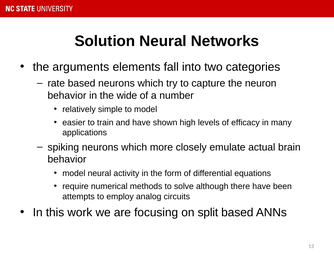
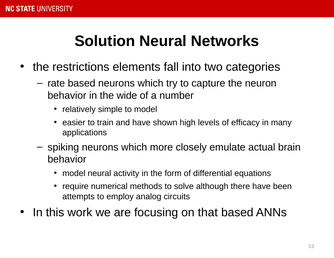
arguments: arguments -> restrictions
split: split -> that
